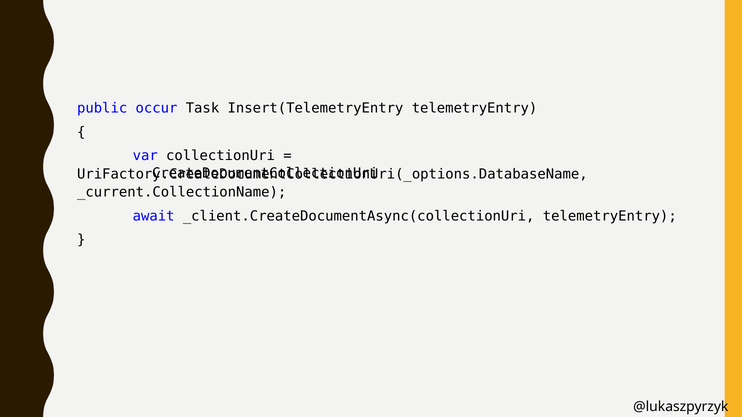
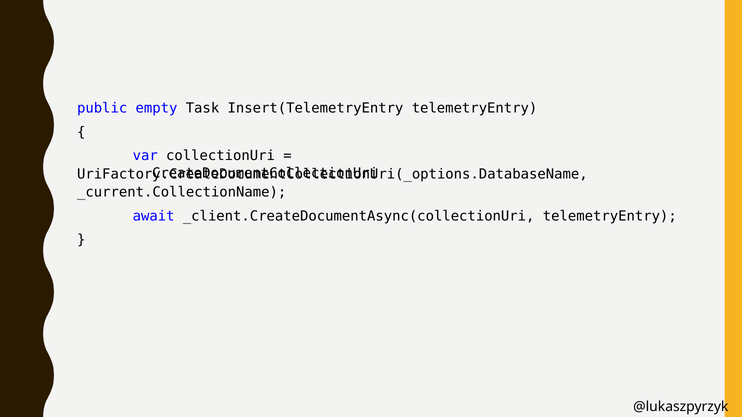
occur: occur -> empty
